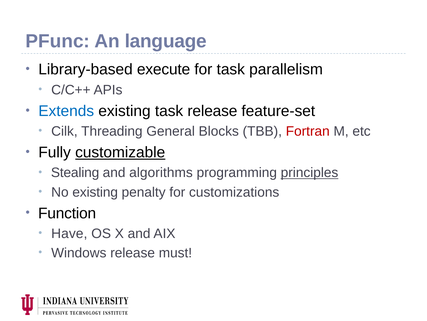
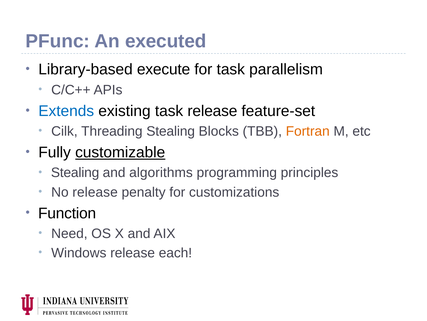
language: language -> executed
Threading General: General -> Stealing
Fortran colour: red -> orange
principles underline: present -> none
No existing: existing -> release
Have: Have -> Need
must: must -> each
